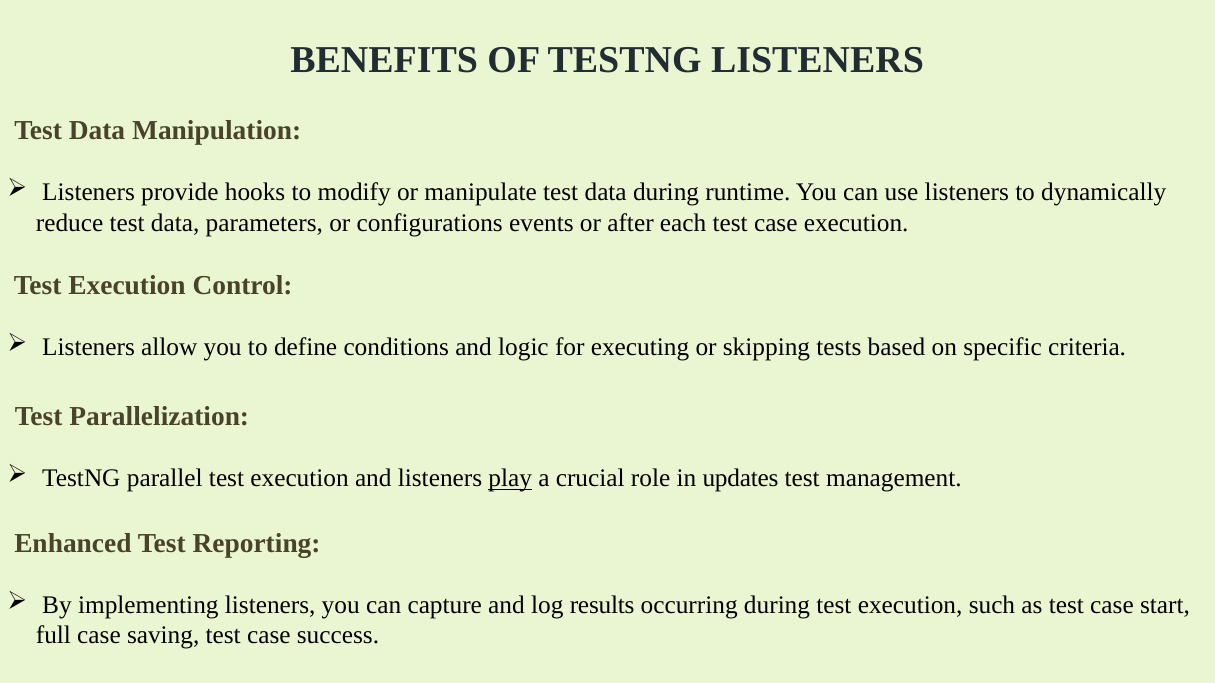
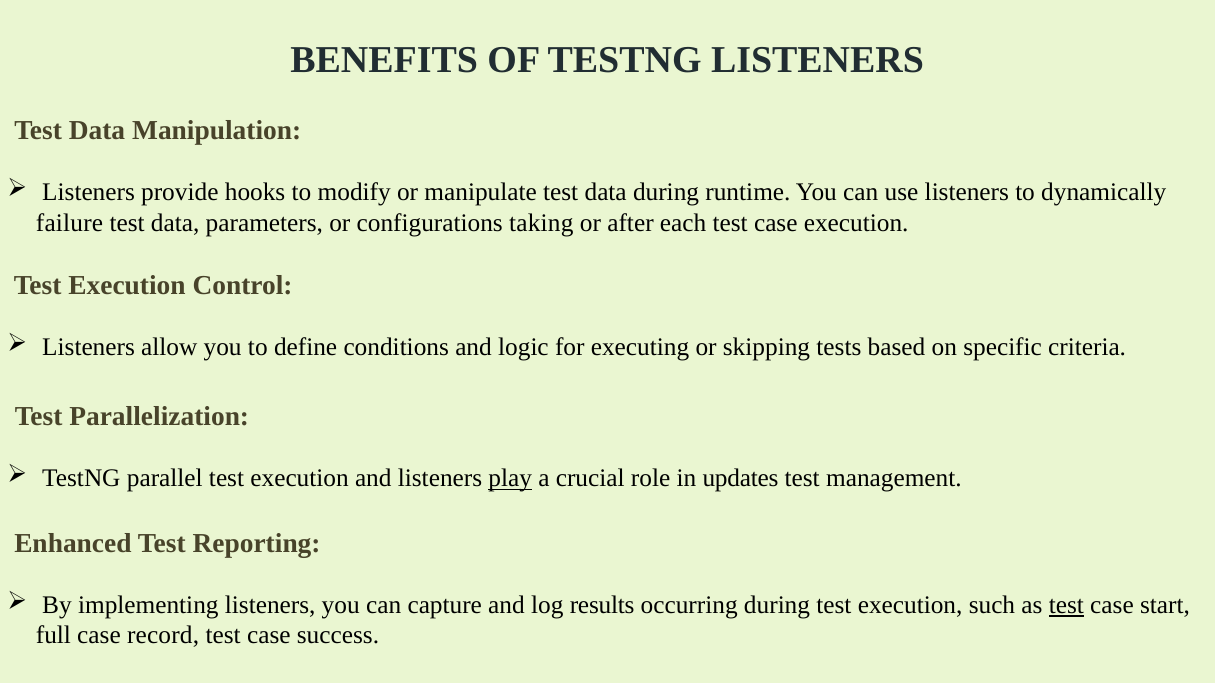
reduce: reduce -> failure
events: events -> taking
test at (1066, 605) underline: none -> present
saving: saving -> record
